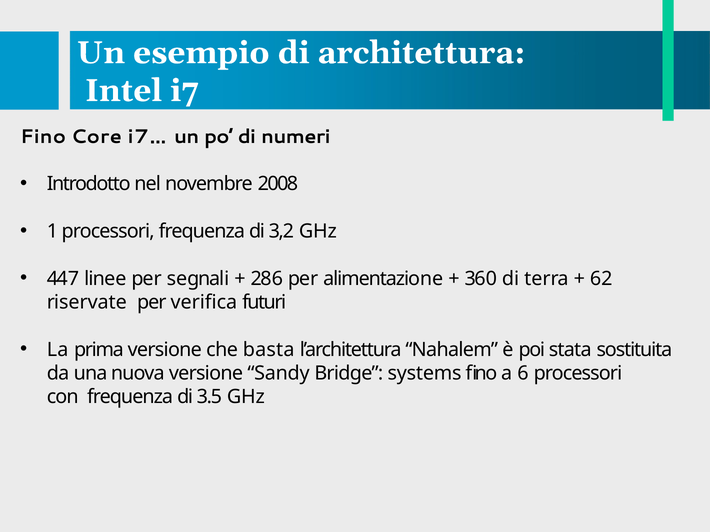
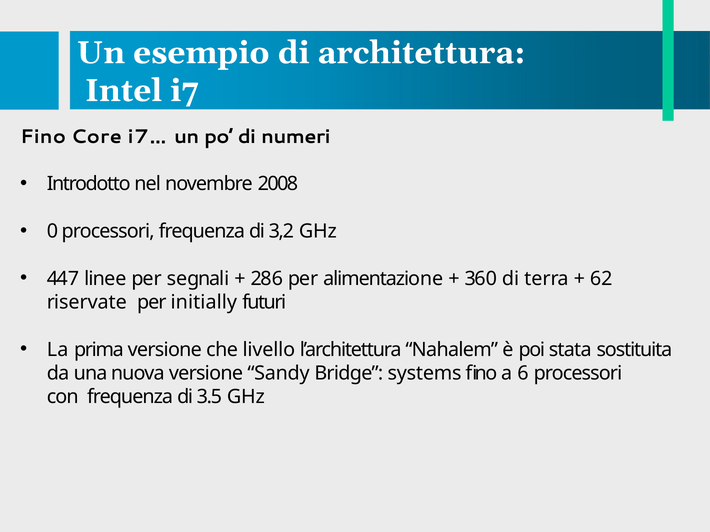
1: 1 -> 0
verifica: verifica -> initially
basta: basta -> livello
